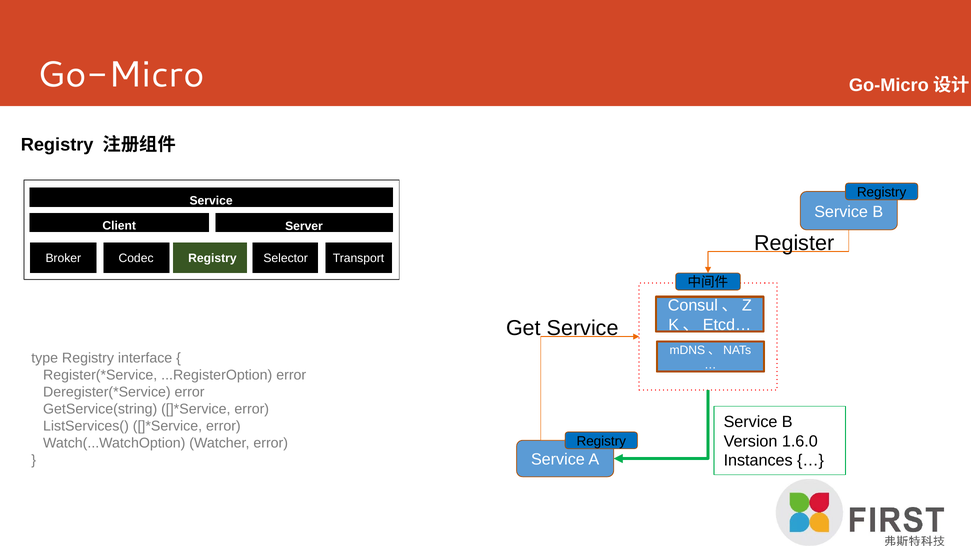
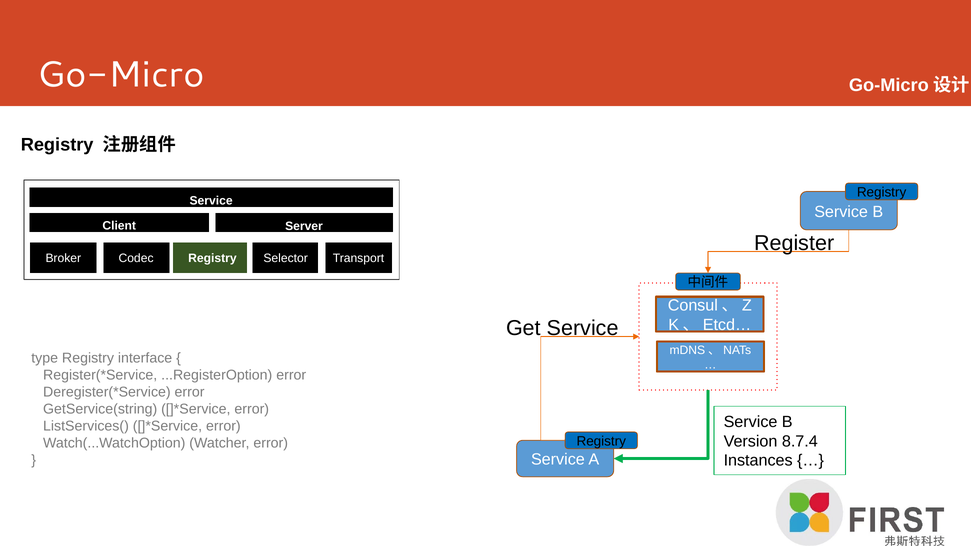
1.6.0: 1.6.0 -> 8.7.4
